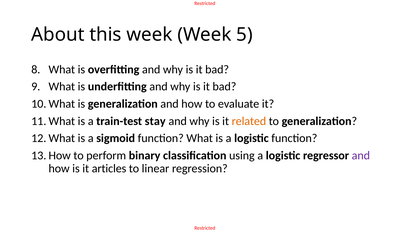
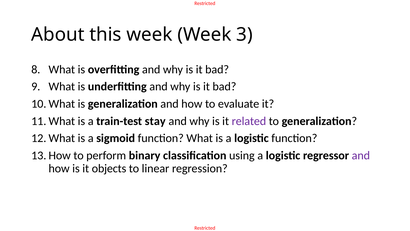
5: 5 -> 3
related colour: orange -> purple
articles: articles -> objects
